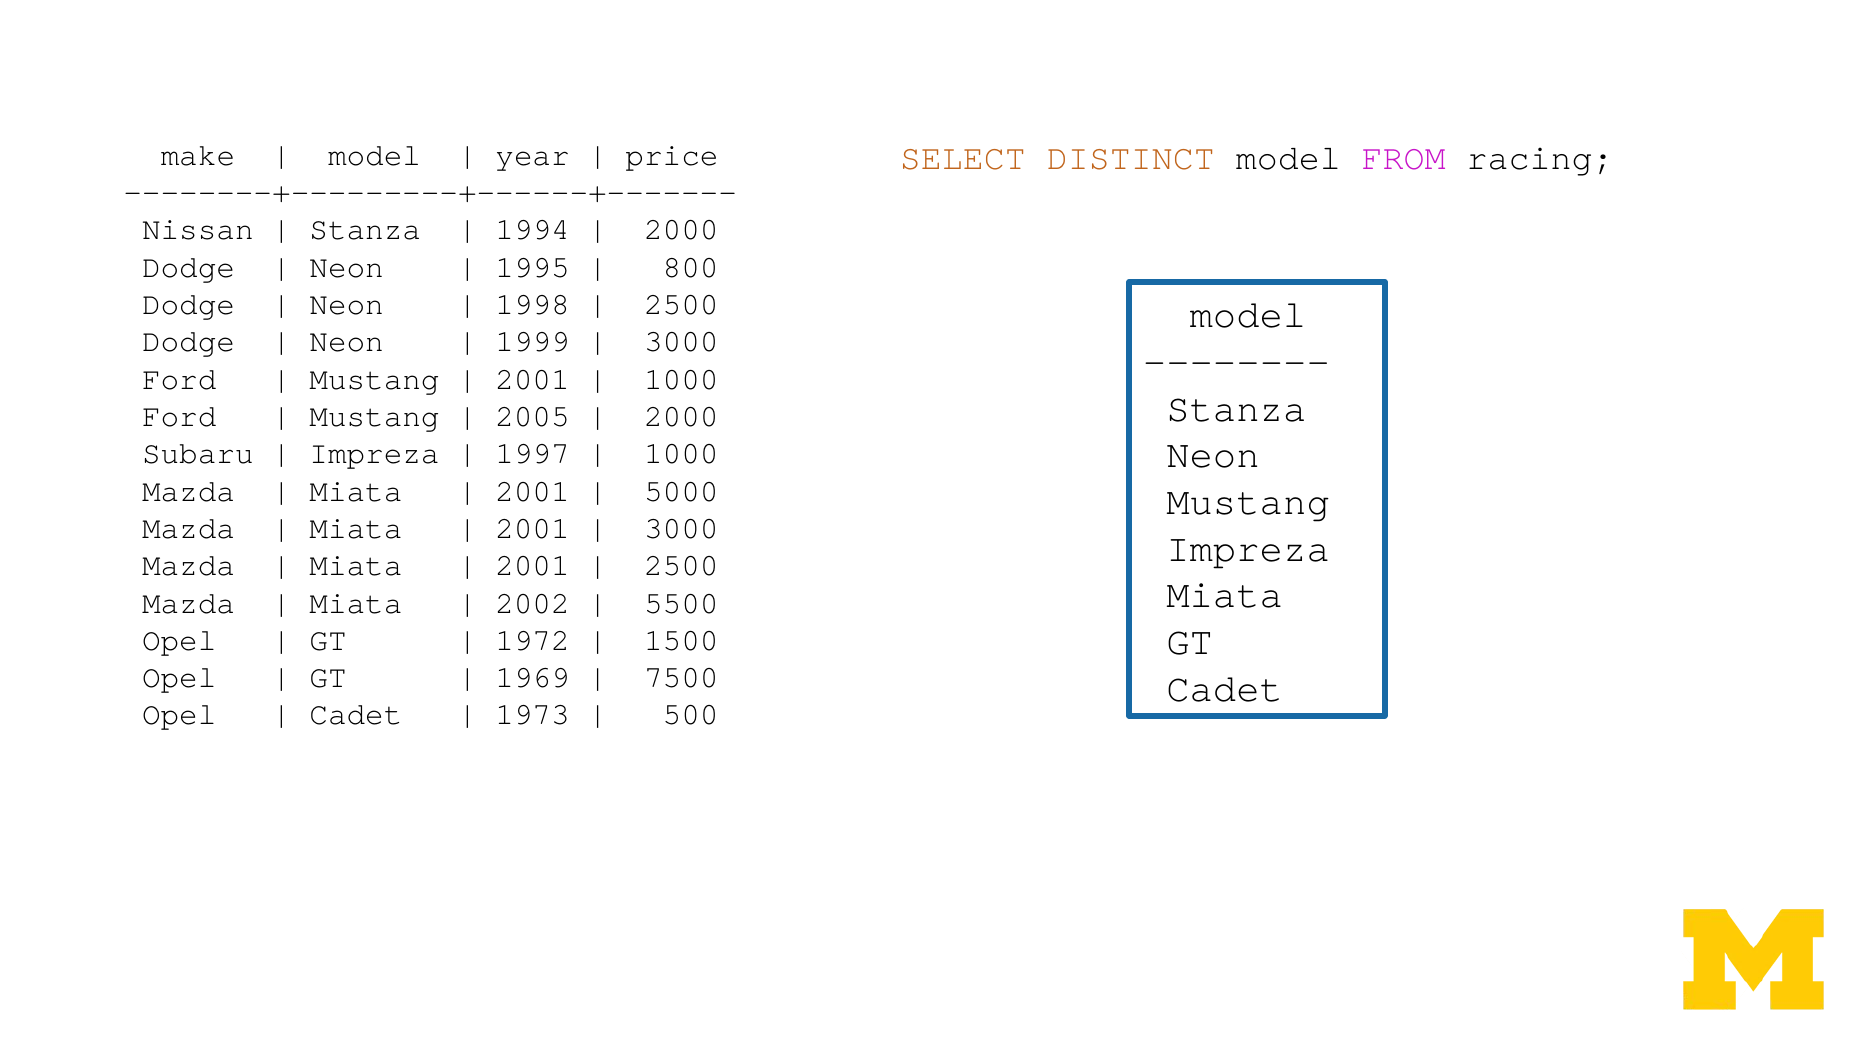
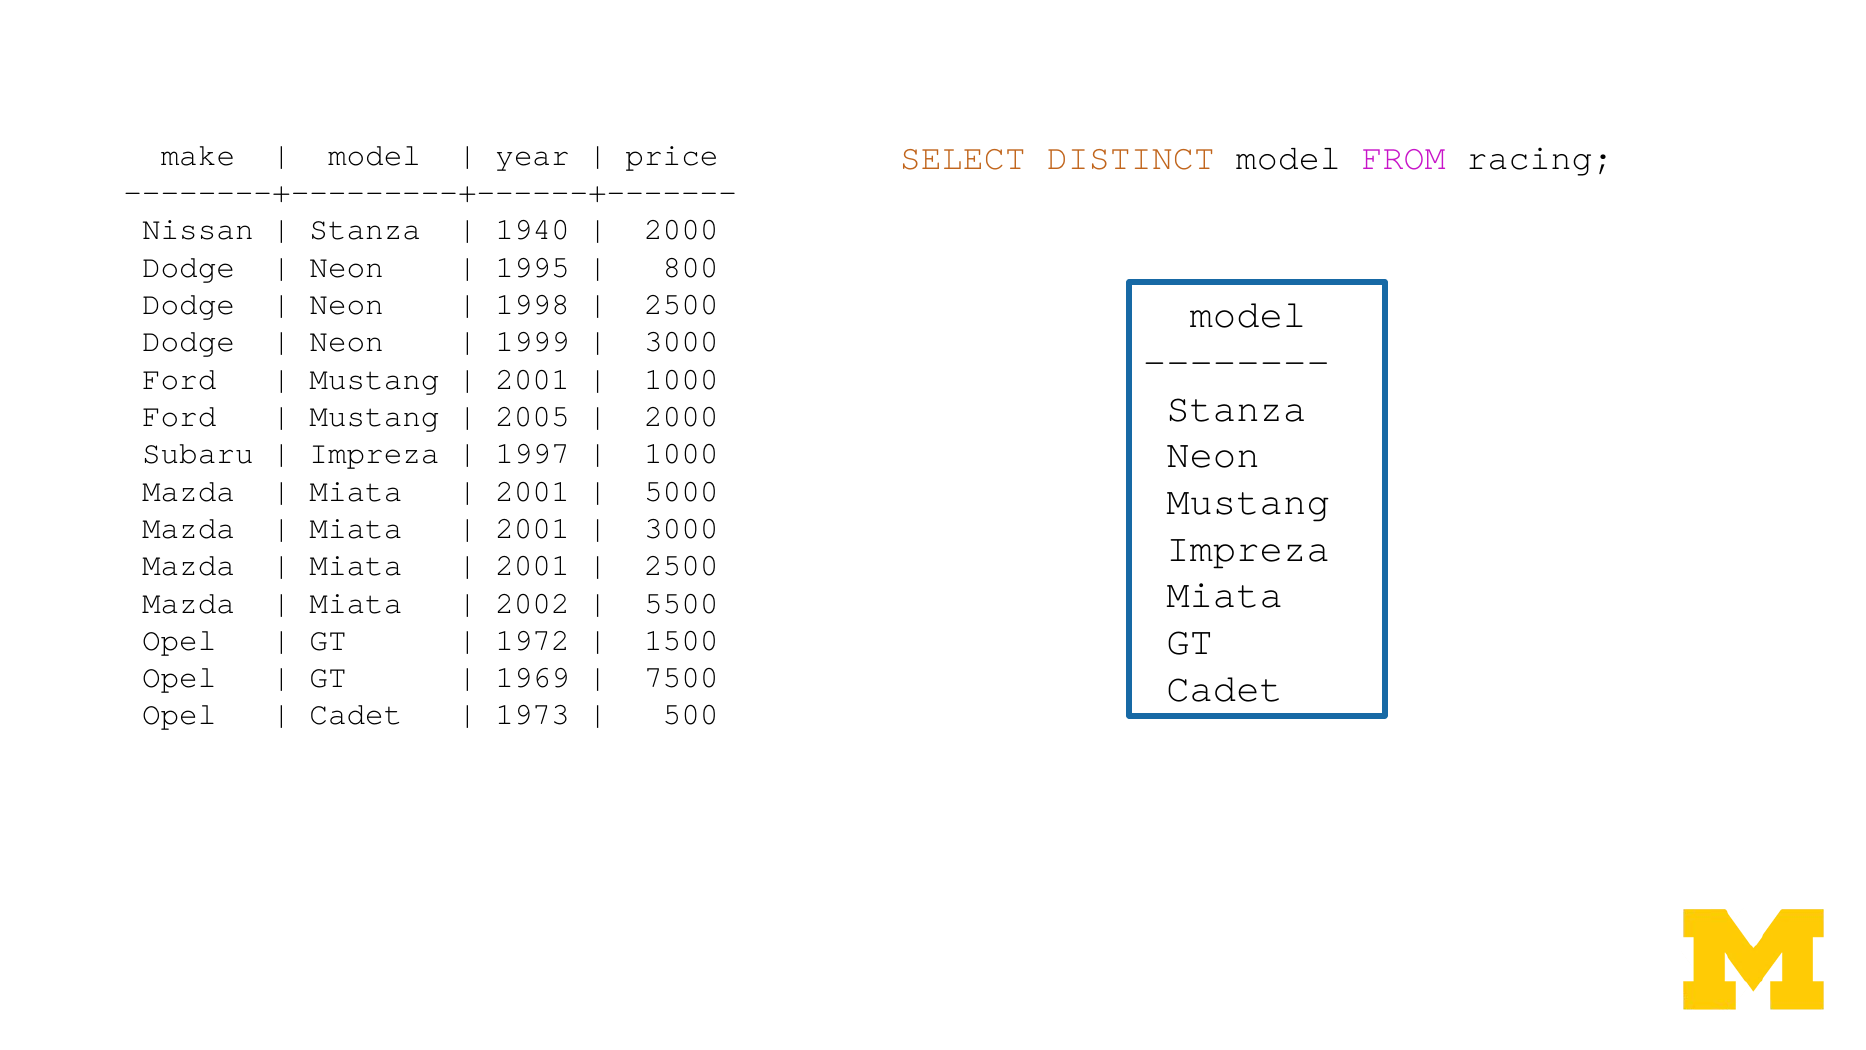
1994: 1994 -> 1940
